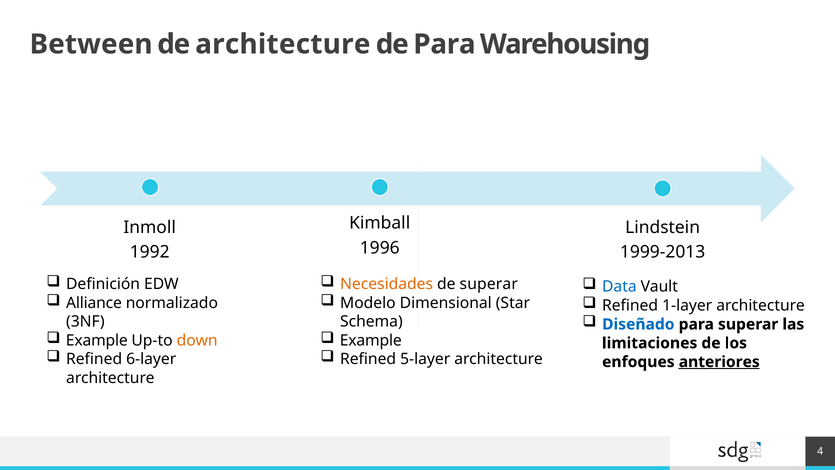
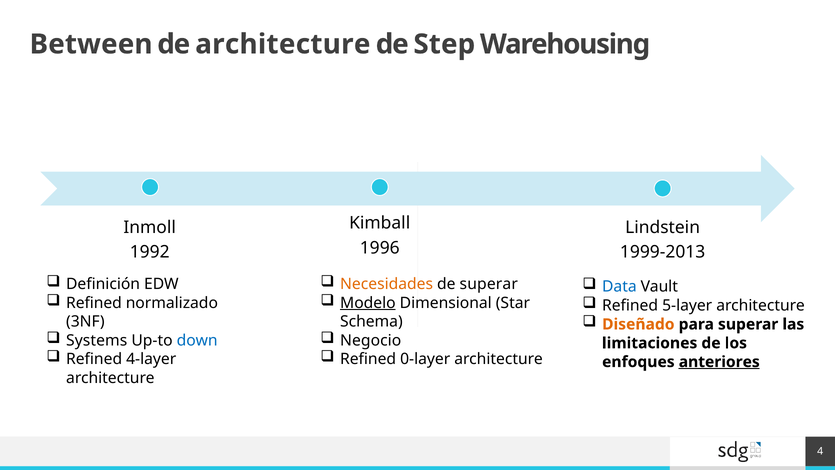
de Para: Para -> Step
Alliance at (94, 303): Alliance -> Refined
Modelo underline: none -> present
1-layer: 1-layer -> 5-layer
Diseñado colour: blue -> orange
Example at (97, 340): Example -> Systems
down colour: orange -> blue
Example at (371, 340): Example -> Negocio
6-layer: 6-layer -> 4-layer
5-layer: 5-layer -> 0-layer
